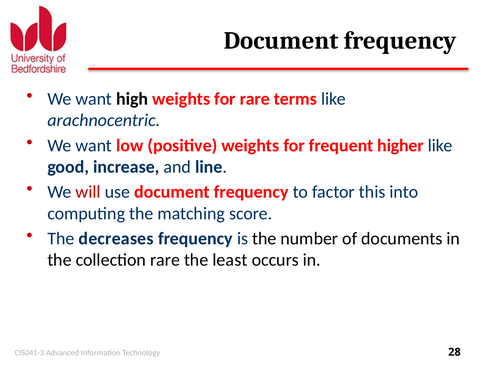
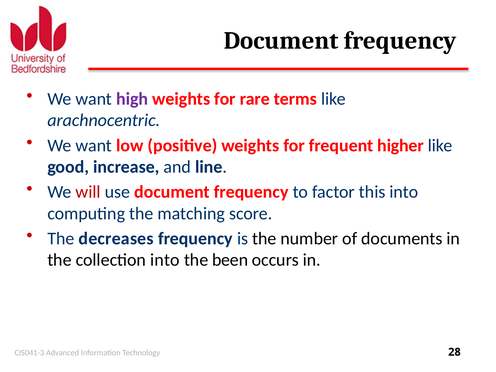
high colour: black -> purple
collection rare: rare -> into
least: least -> been
